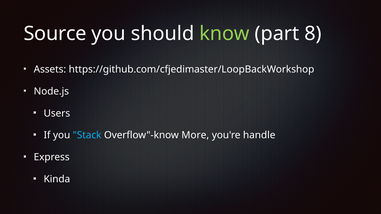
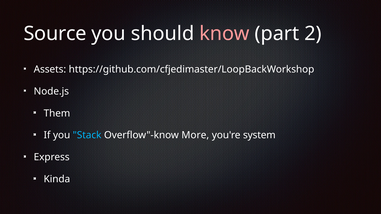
know colour: light green -> pink
8: 8 -> 2
Users: Users -> Them
handle: handle -> system
